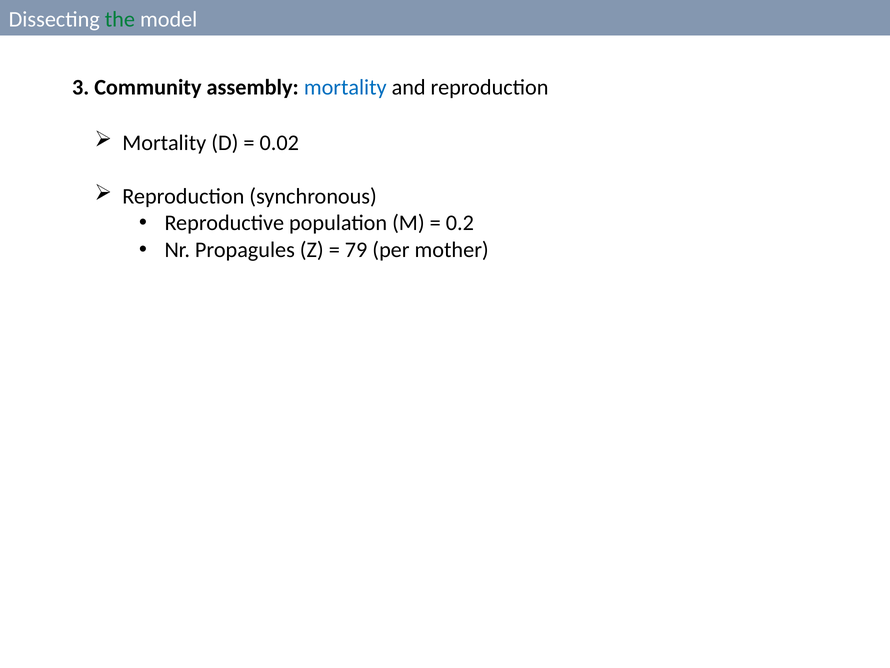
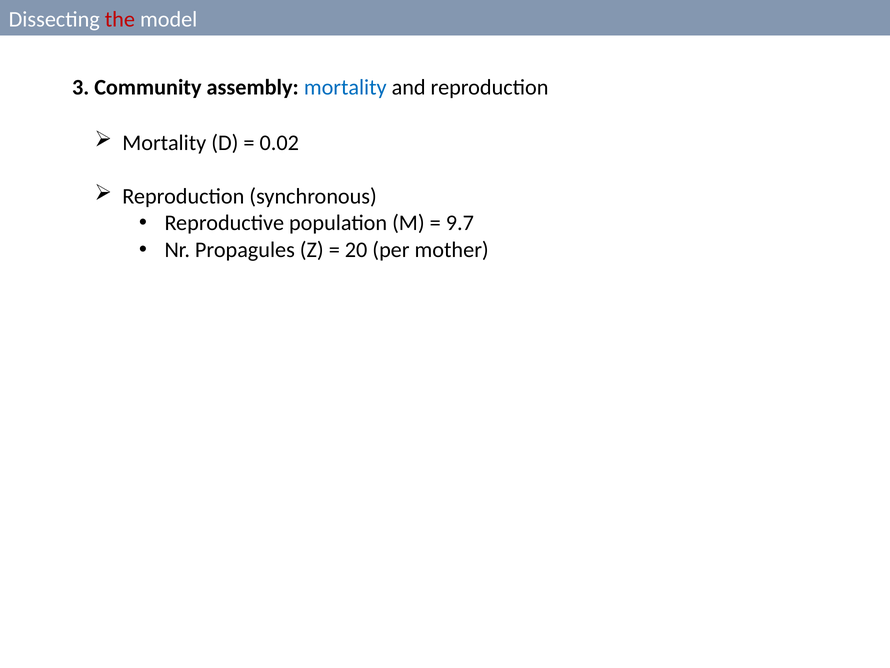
the colour: green -> red
0.2: 0.2 -> 9.7
79: 79 -> 20
